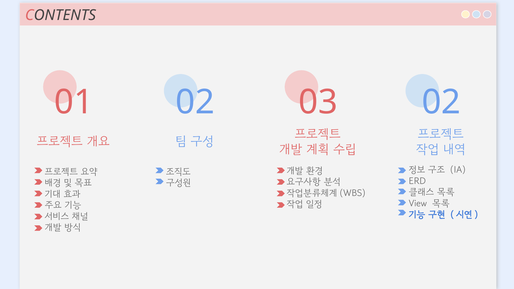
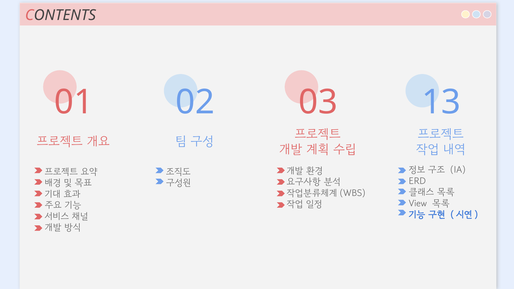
02 02: 02 -> 13
